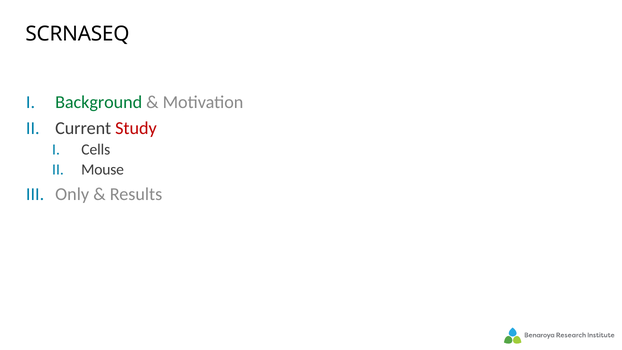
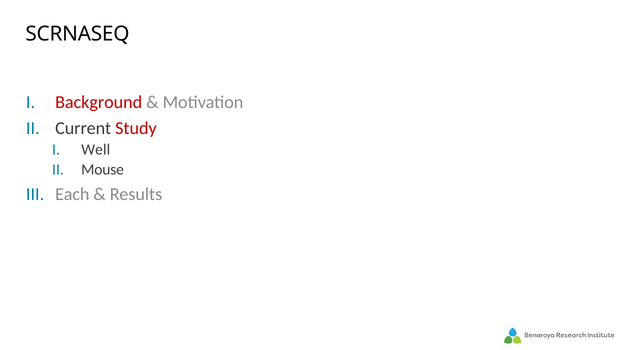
Background colour: green -> red
Cells: Cells -> Well
Only: Only -> Each
